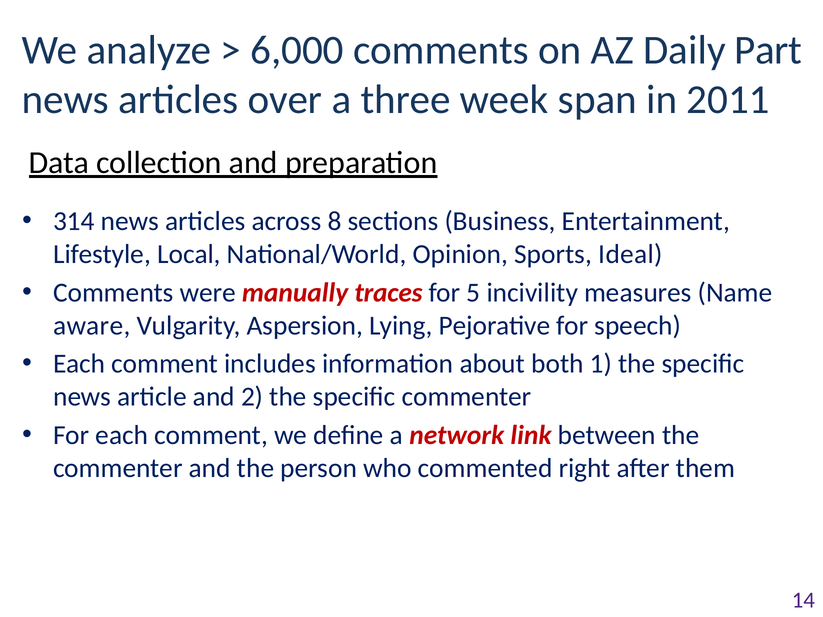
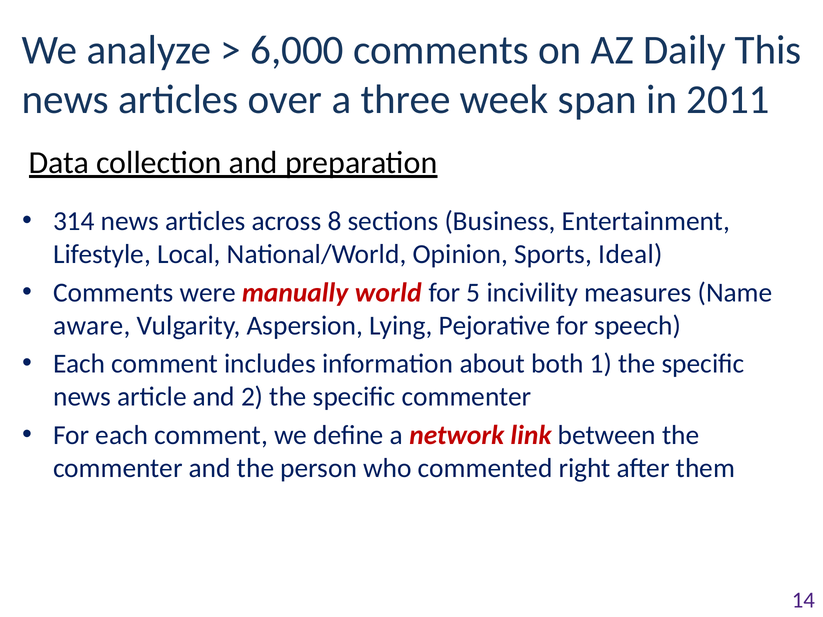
Part: Part -> This
traces: traces -> world
